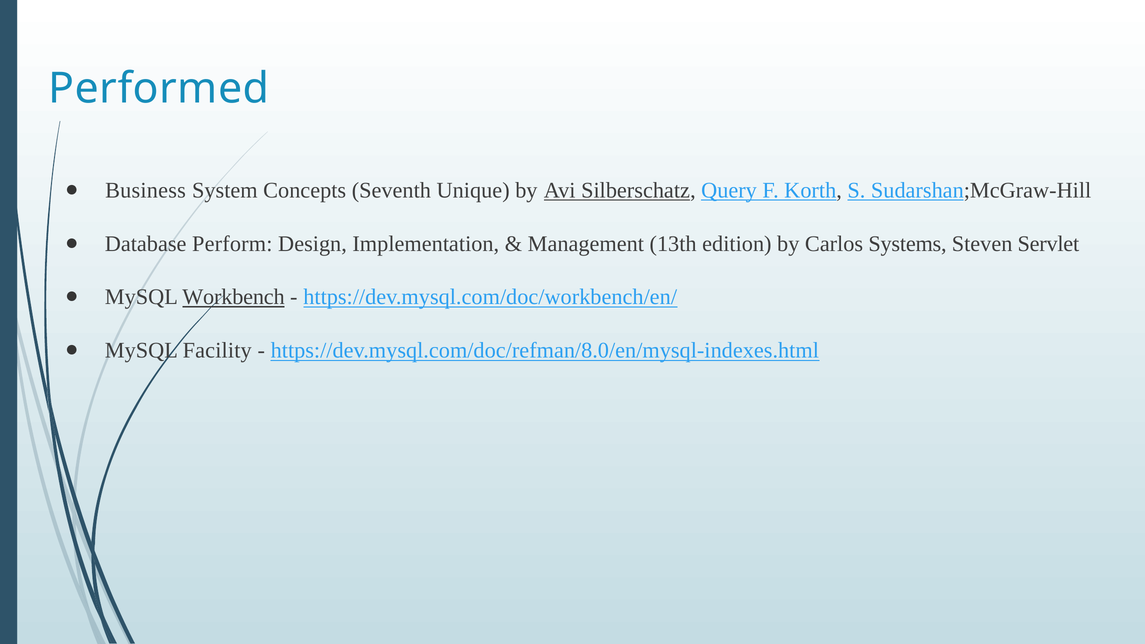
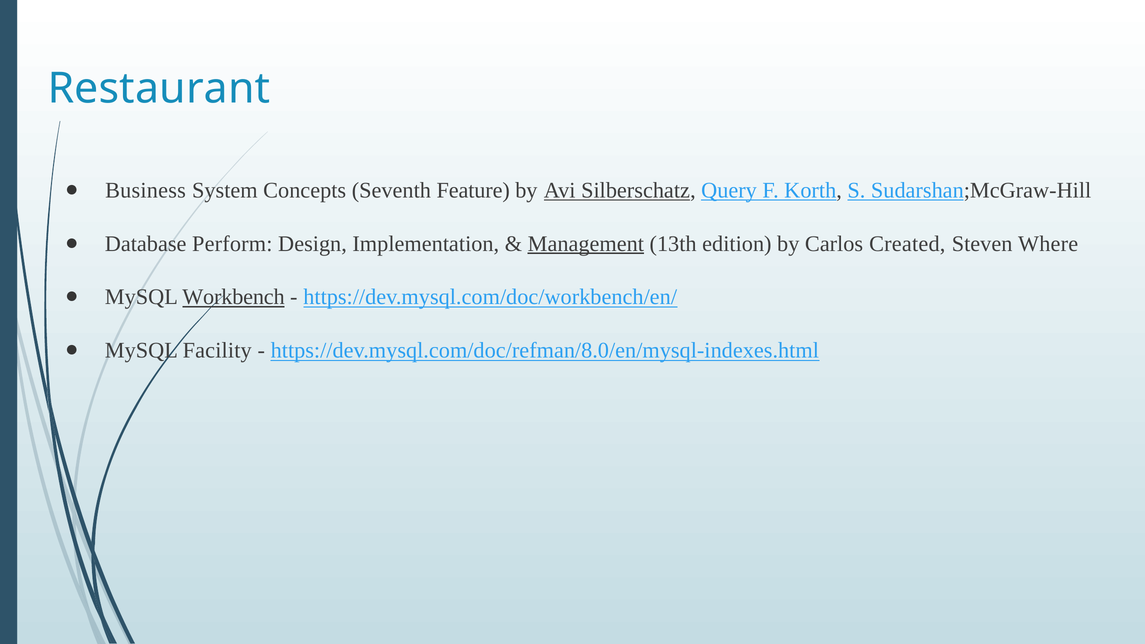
Performed: Performed -> Restaurant
Unique: Unique -> Feature
Management underline: none -> present
Systems: Systems -> Created
Servlet: Servlet -> Where
